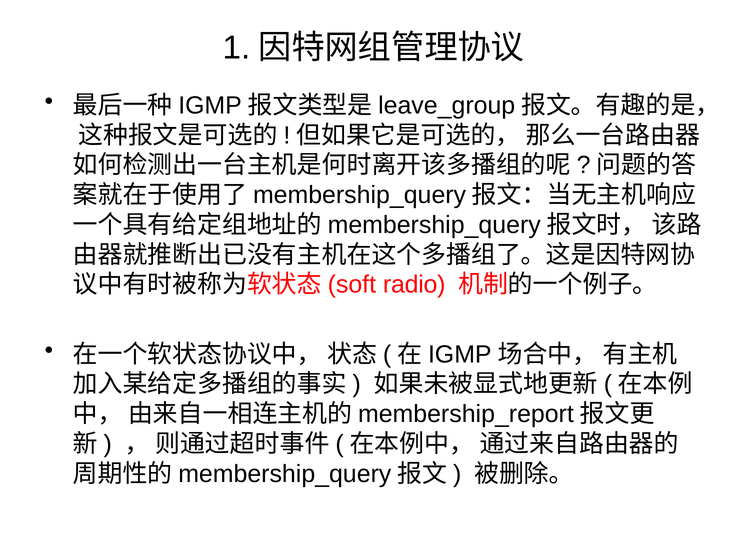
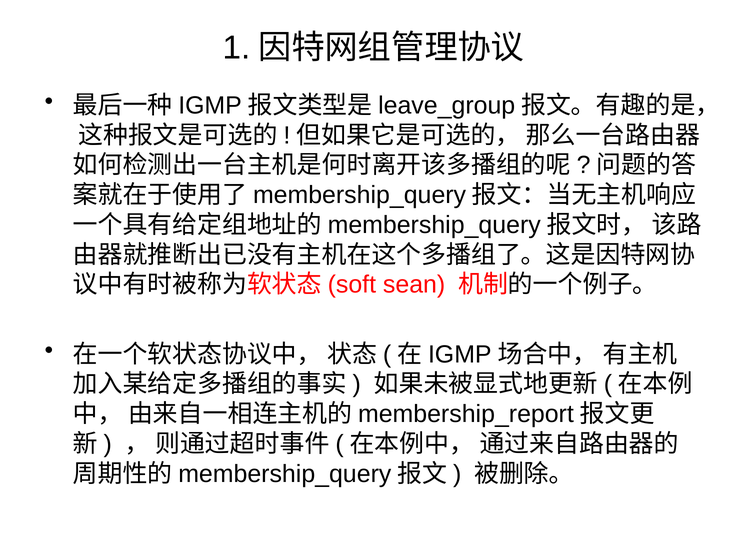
radio: radio -> sean
